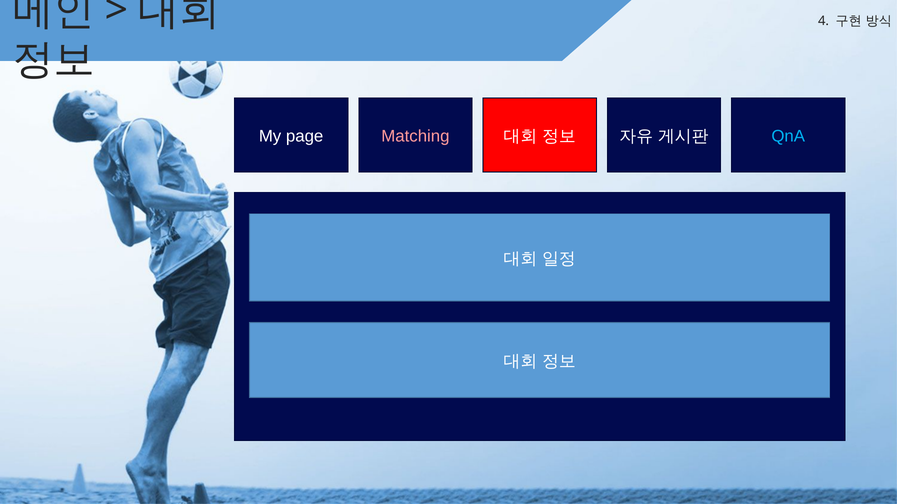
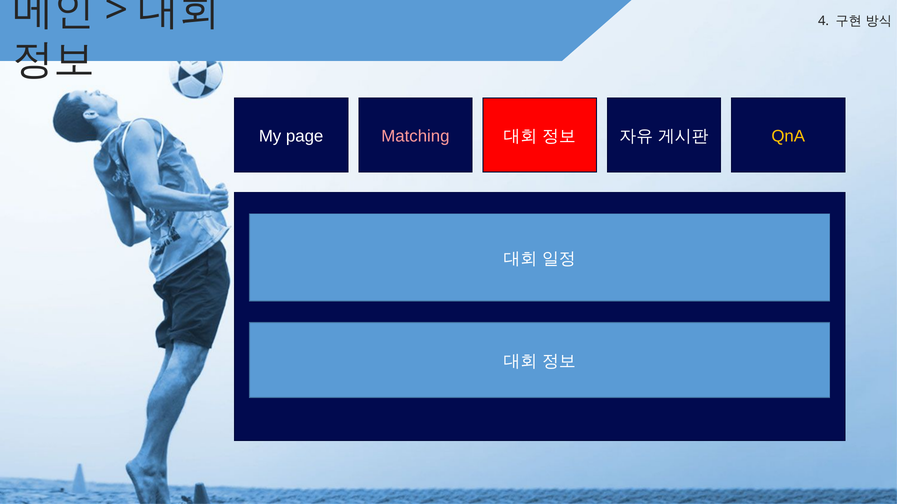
QnA colour: light blue -> yellow
